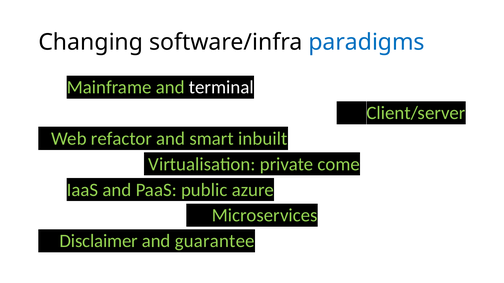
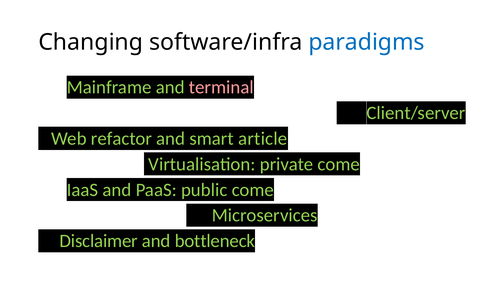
terminal colour: white -> pink
inbuilt: inbuilt -> article
public azure: azure -> come
guarantee: guarantee -> bottleneck
